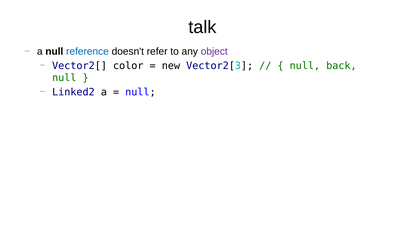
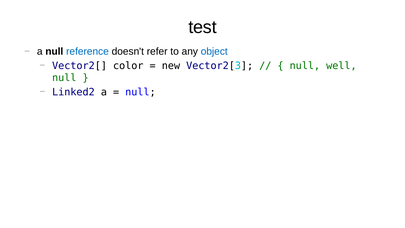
talk: talk -> test
object colour: purple -> blue
back: back -> well
